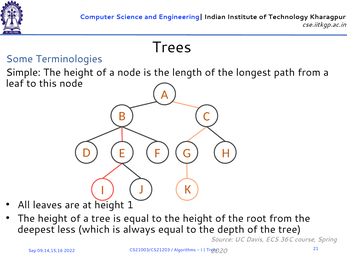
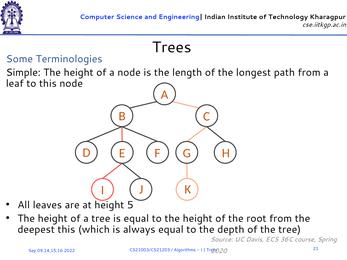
1: 1 -> 5
deepest less: less -> this
